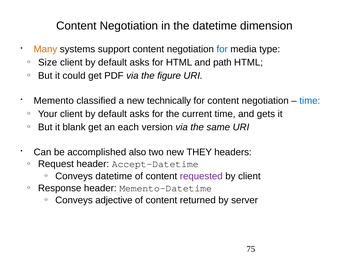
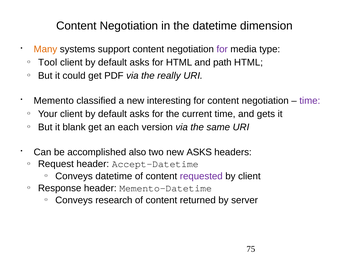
for at (222, 49) colour: blue -> purple
Size: Size -> Tool
figure: figure -> really
technically: technically -> interesting
time at (310, 100) colour: blue -> purple
new THEY: THEY -> ASKS
adjective: adjective -> research
